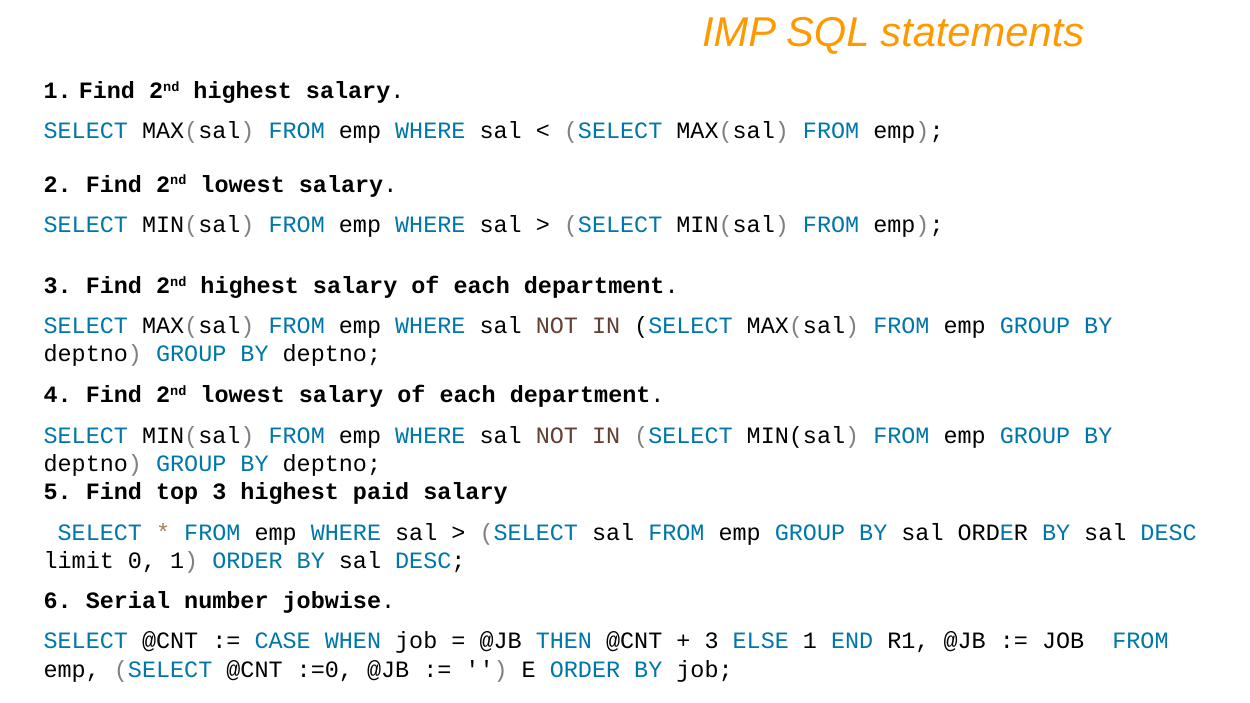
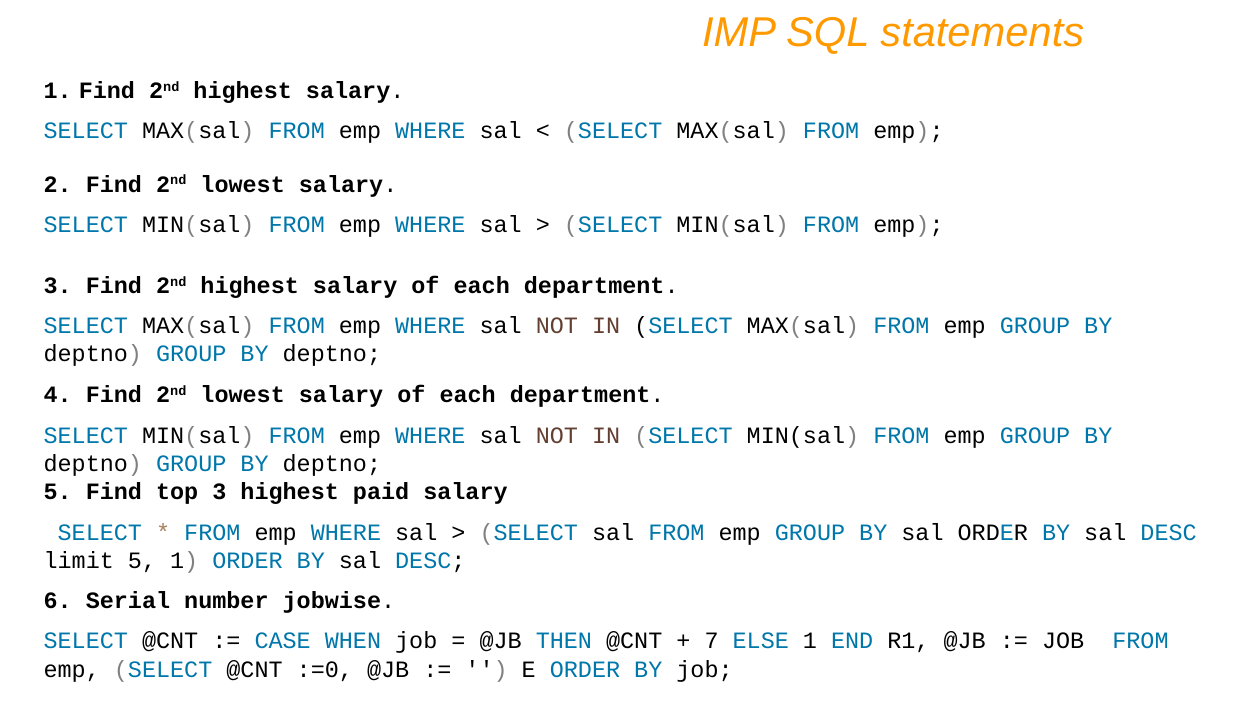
limit 0: 0 -> 5
3 at (712, 641): 3 -> 7
